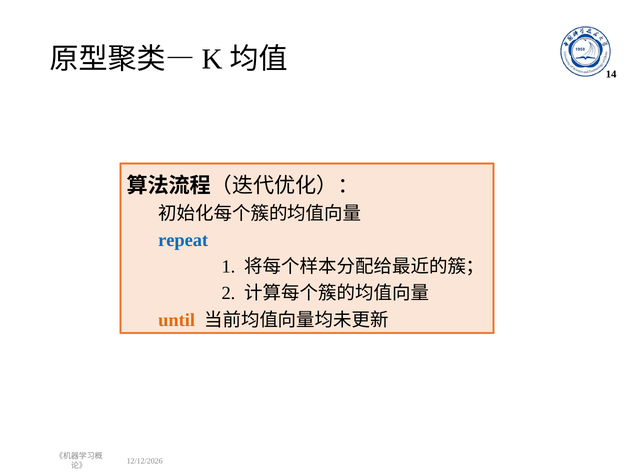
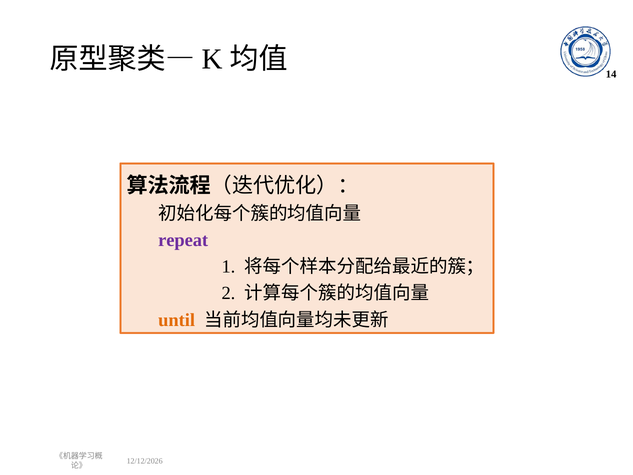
repeat colour: blue -> purple
